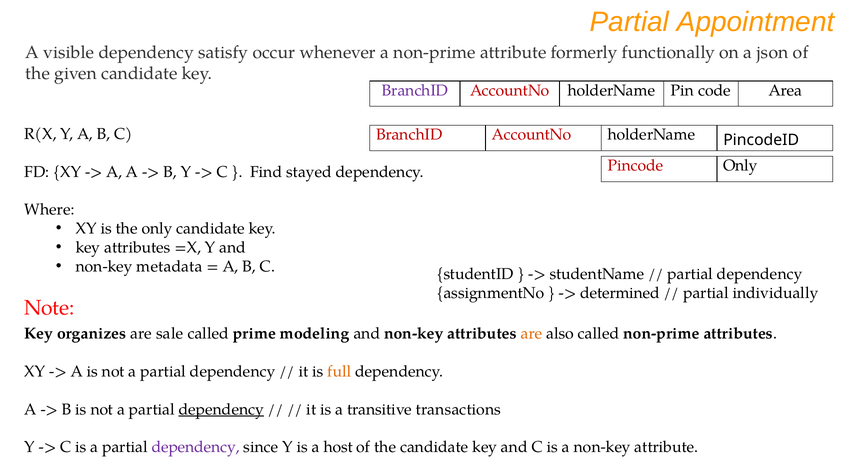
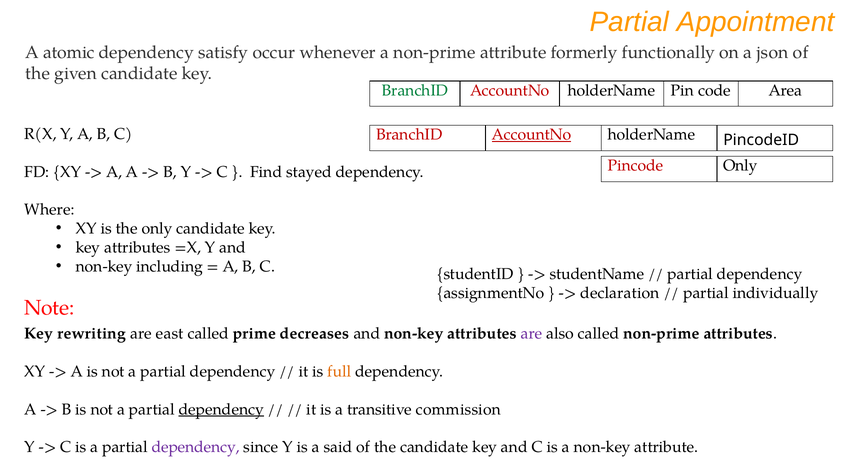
visible: visible -> atomic
BranchID at (415, 90) colour: purple -> green
AccountNo at (531, 135) underline: none -> present
metadata: metadata -> including
determined: determined -> declaration
organizes: organizes -> rewriting
sale: sale -> east
modeling: modeling -> decreases
are at (532, 334) colour: orange -> purple
transactions: transactions -> commission
host: host -> said
